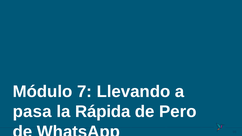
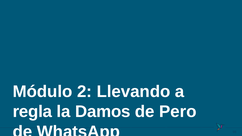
7: 7 -> 2
pasa: pasa -> regla
Rápida: Rápida -> Damos
